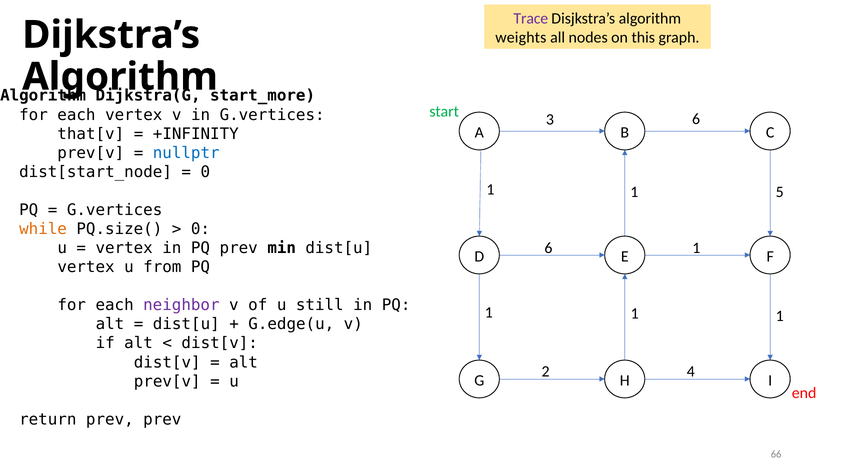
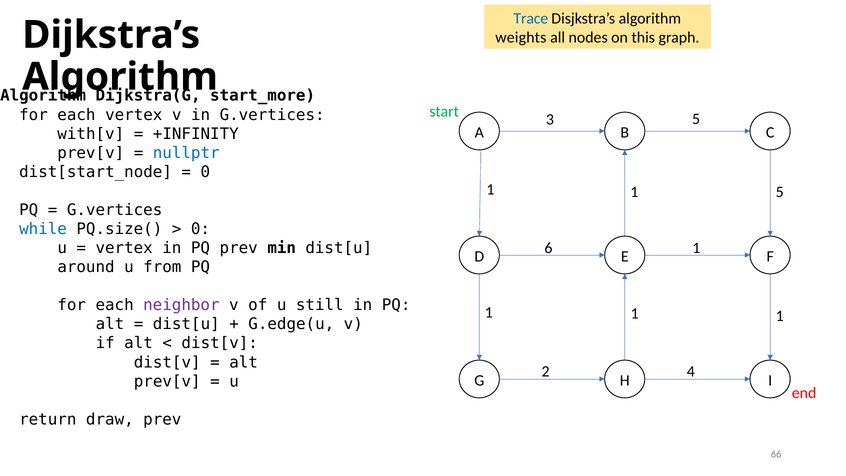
Trace colour: purple -> blue
3 6: 6 -> 5
that[v: that[v -> with[v
while colour: orange -> blue
vertex at (86, 267): vertex -> around
return prev: prev -> draw
